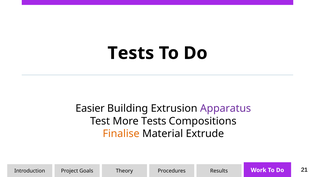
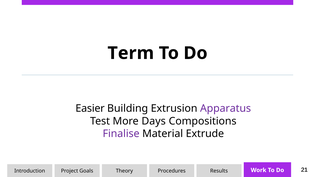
Tests at (131, 53): Tests -> Term
More Tests: Tests -> Days
Finalise colour: orange -> purple
